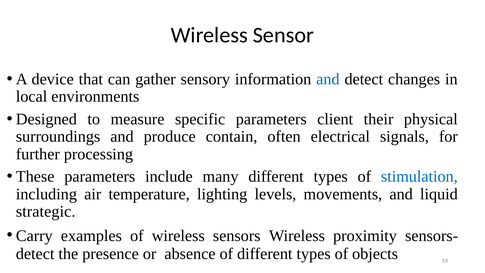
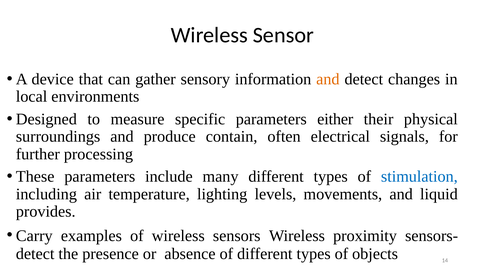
and at (328, 79) colour: blue -> orange
client: client -> either
strategic: strategic -> provides
